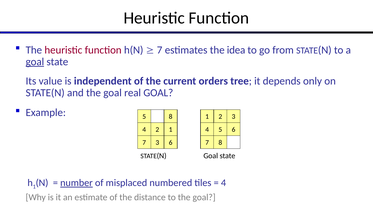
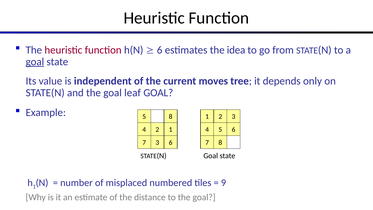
7 at (160, 50): 7 -> 6
orders: orders -> moves
real: real -> leaf
number underline: present -> none
4 at (224, 183): 4 -> 9
